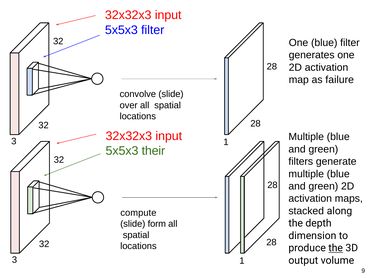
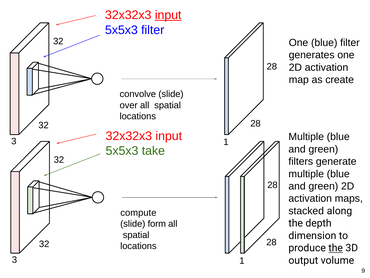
input at (168, 15) underline: none -> present
failure: failure -> create
their: their -> take
